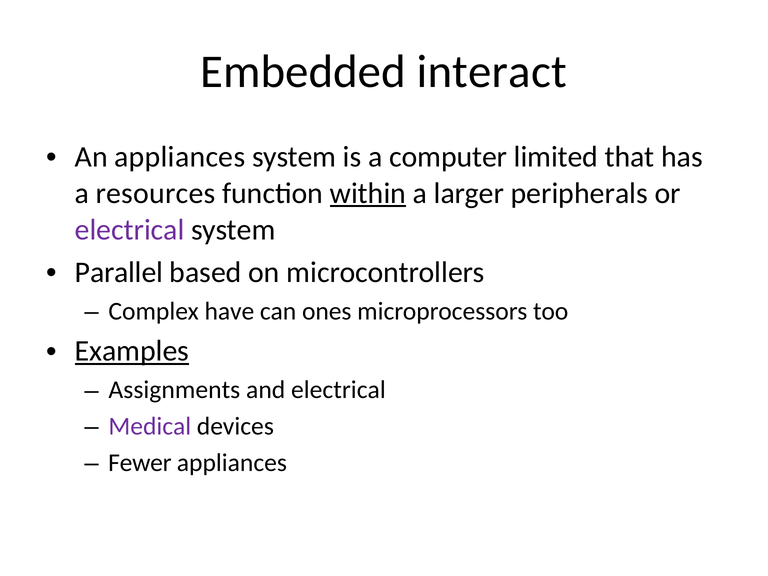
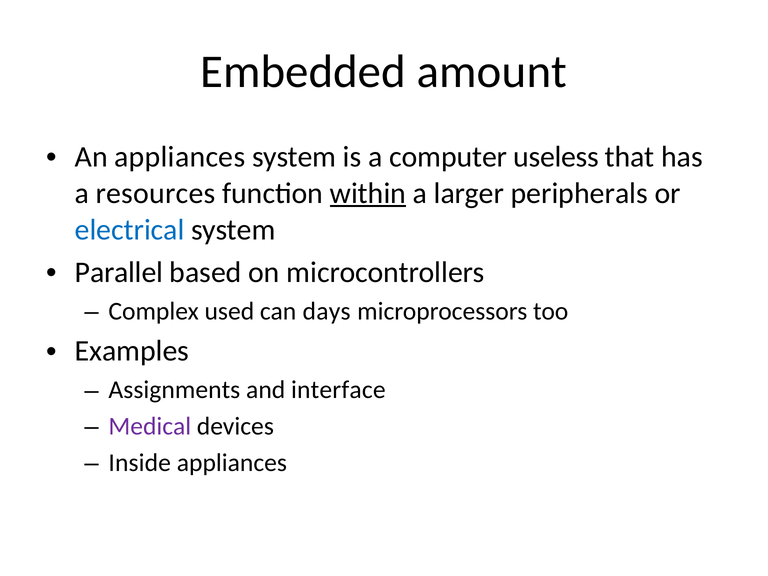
interact: interact -> amount
limited: limited -> useless
electrical at (130, 230) colour: purple -> blue
have: have -> used
ones: ones -> days
Examples underline: present -> none
and electrical: electrical -> interface
Fewer: Fewer -> Inside
